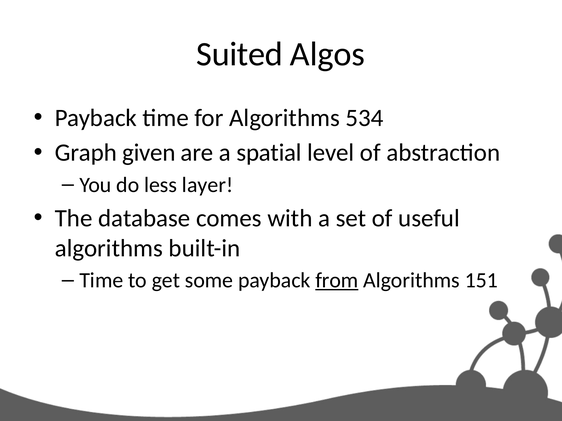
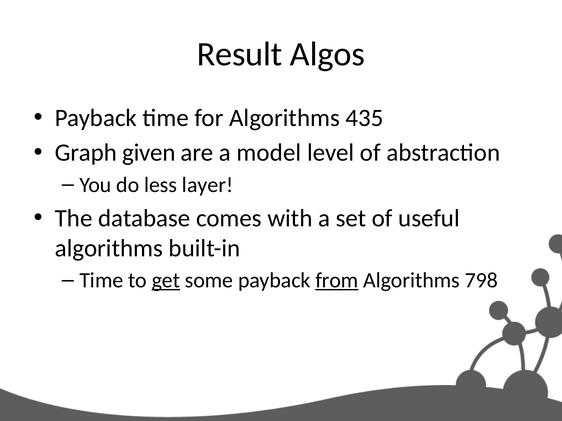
Suited: Suited -> Result
534: 534 -> 435
spatial: spatial -> model
get underline: none -> present
151: 151 -> 798
